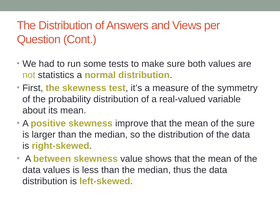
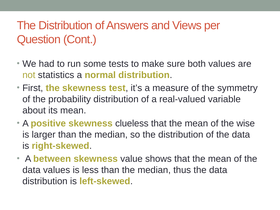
improve: improve -> clueless
the sure: sure -> wise
